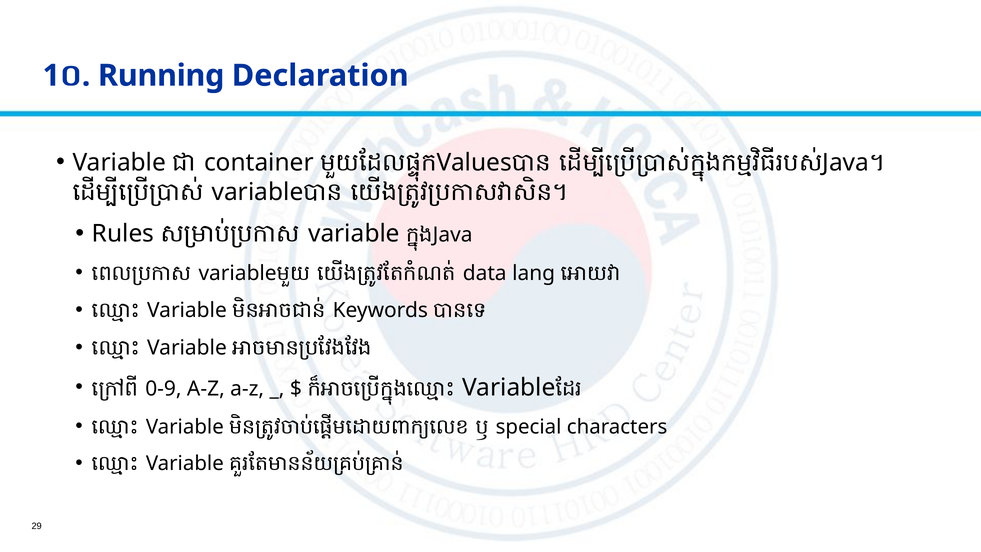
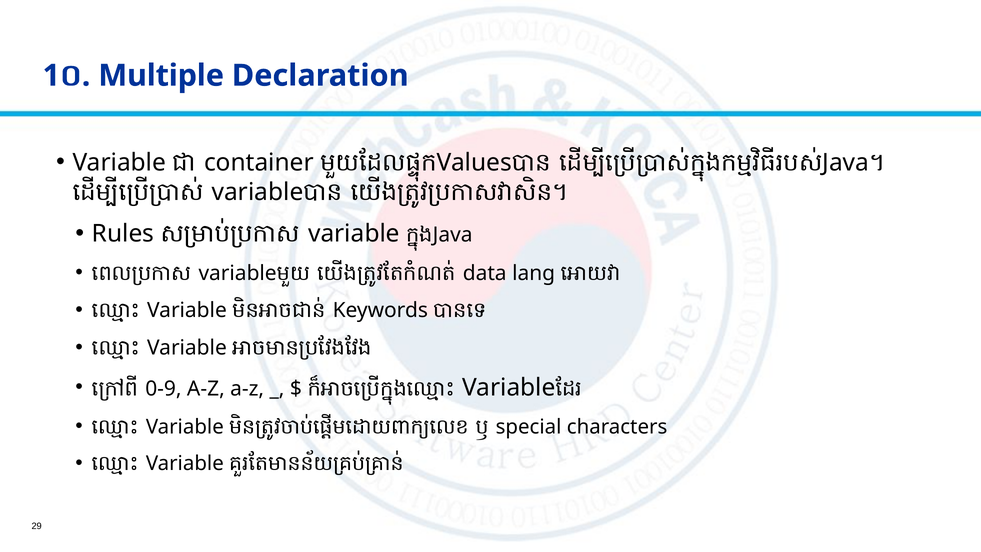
Running: Running -> Multiple
